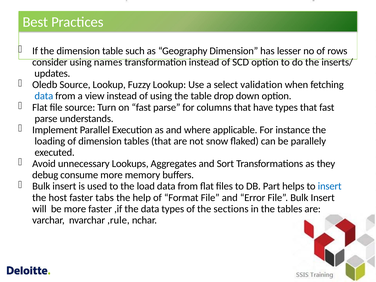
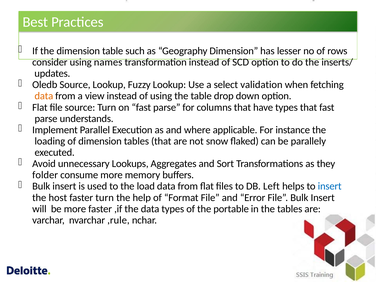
data at (44, 96) colour: blue -> orange
debug: debug -> folder
Part: Part -> Left
faster tabs: tabs -> turn
sections: sections -> portable
